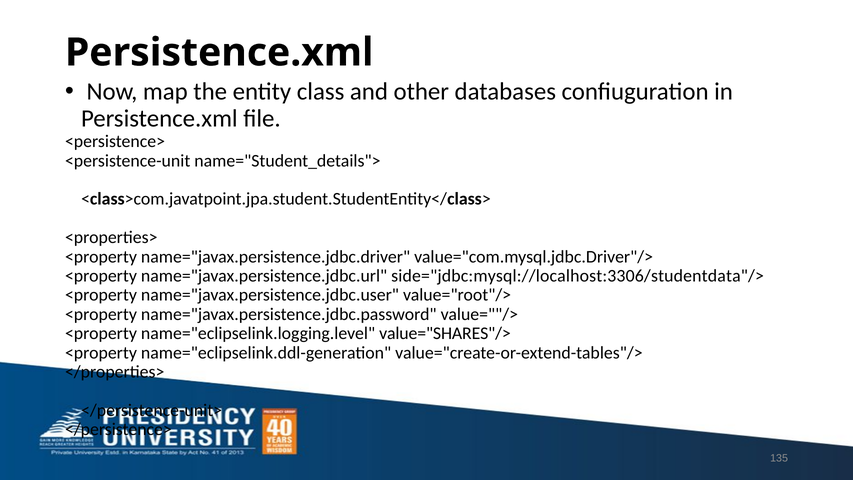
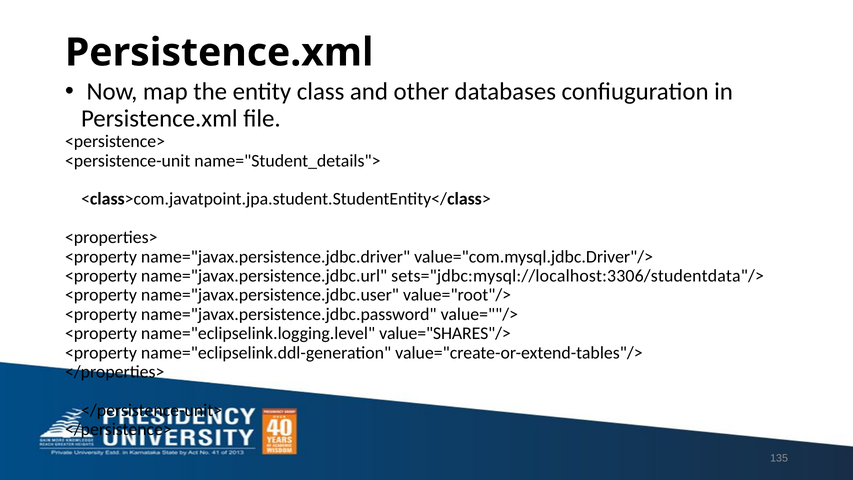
side="jdbc:mysql://localhost:3306/studentdata"/>: side="jdbc:mysql://localhost:3306/studentdata"/> -> sets="jdbc:mysql://localhost:3306/studentdata"/>
